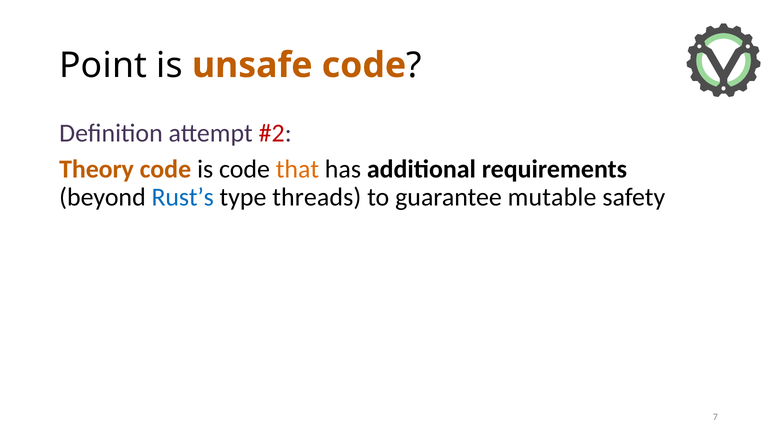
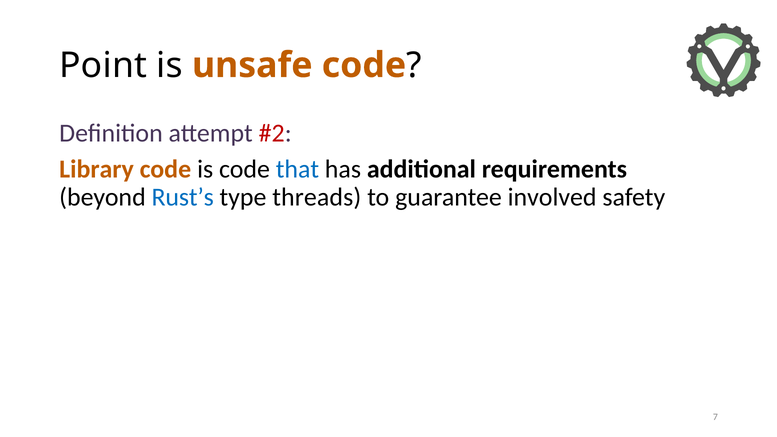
Theory: Theory -> Library
that colour: orange -> blue
mutable: mutable -> involved
